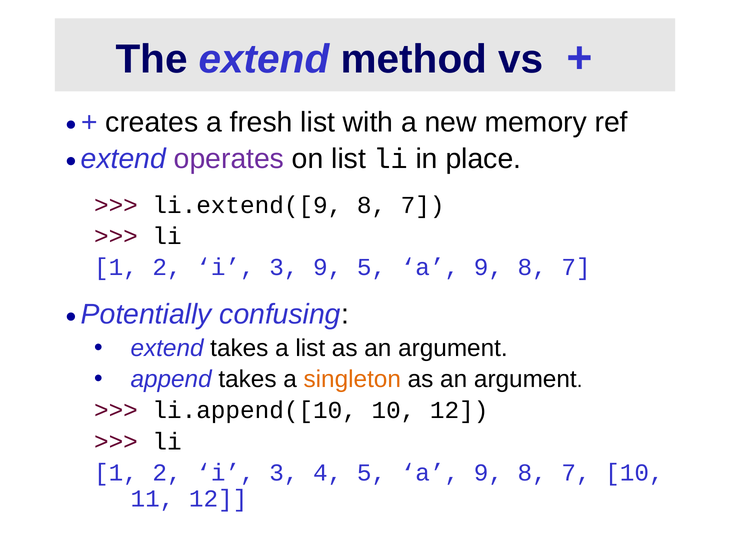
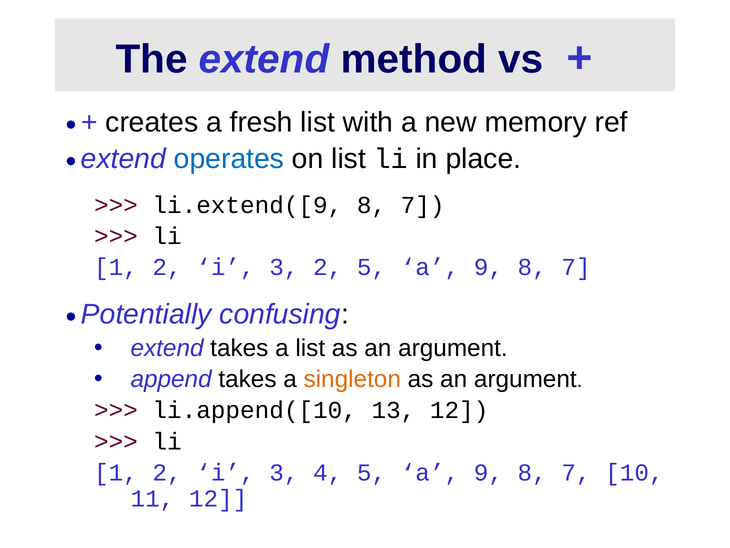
operates colour: purple -> blue
3 9: 9 -> 2
li.append([10 10: 10 -> 13
